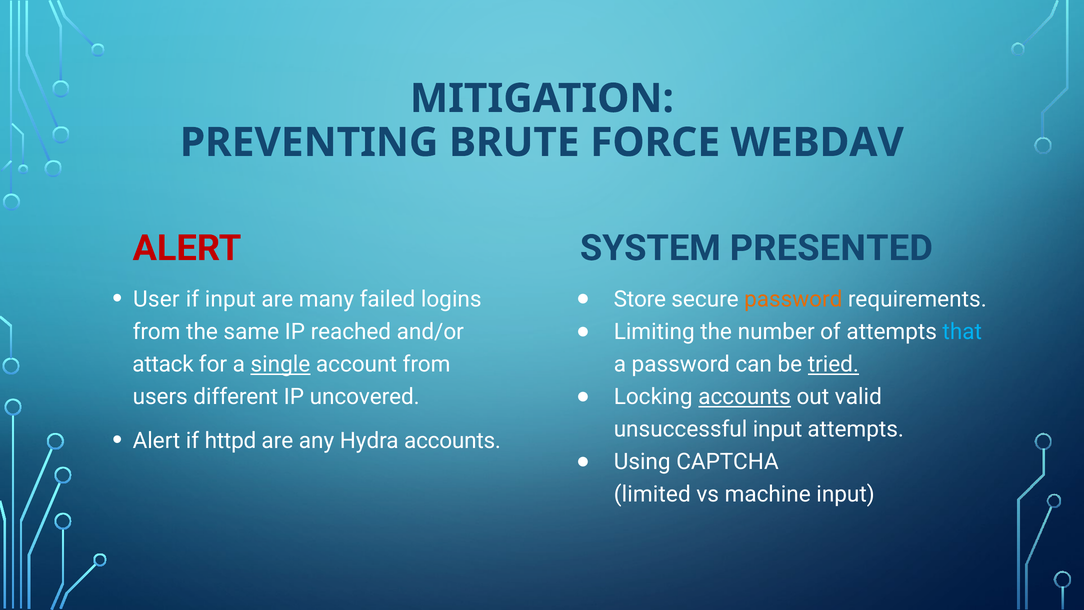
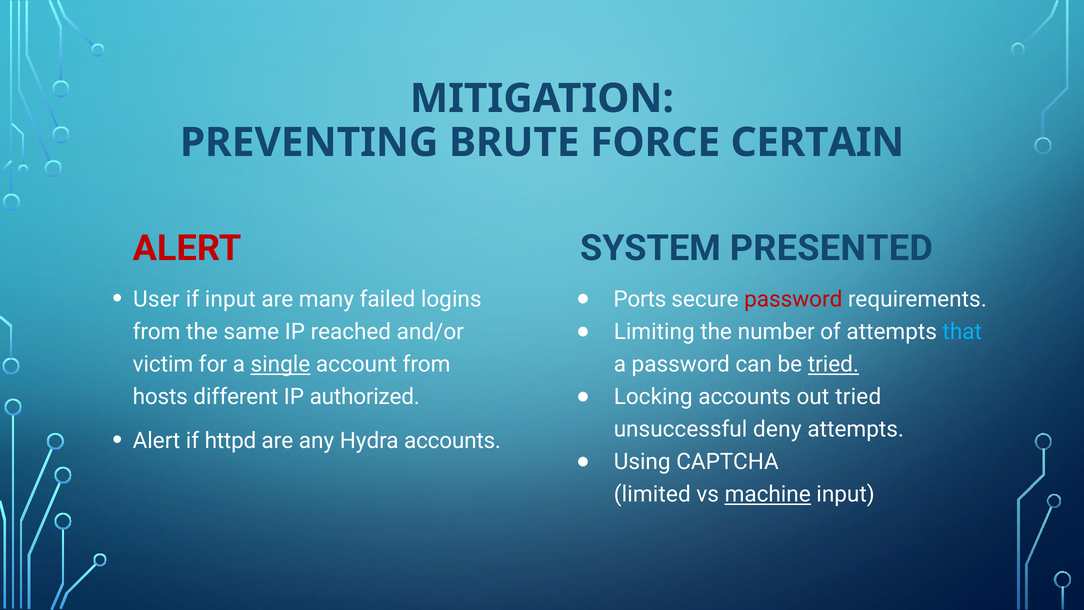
WEBDAV: WEBDAV -> CERTAIN
Store: Store -> Ports
password at (793, 299) colour: orange -> red
attack: attack -> victim
accounts at (745, 397) underline: present -> none
out valid: valid -> tried
users: users -> hosts
uncovered: uncovered -> authorized
unsuccessful input: input -> deny
machine underline: none -> present
